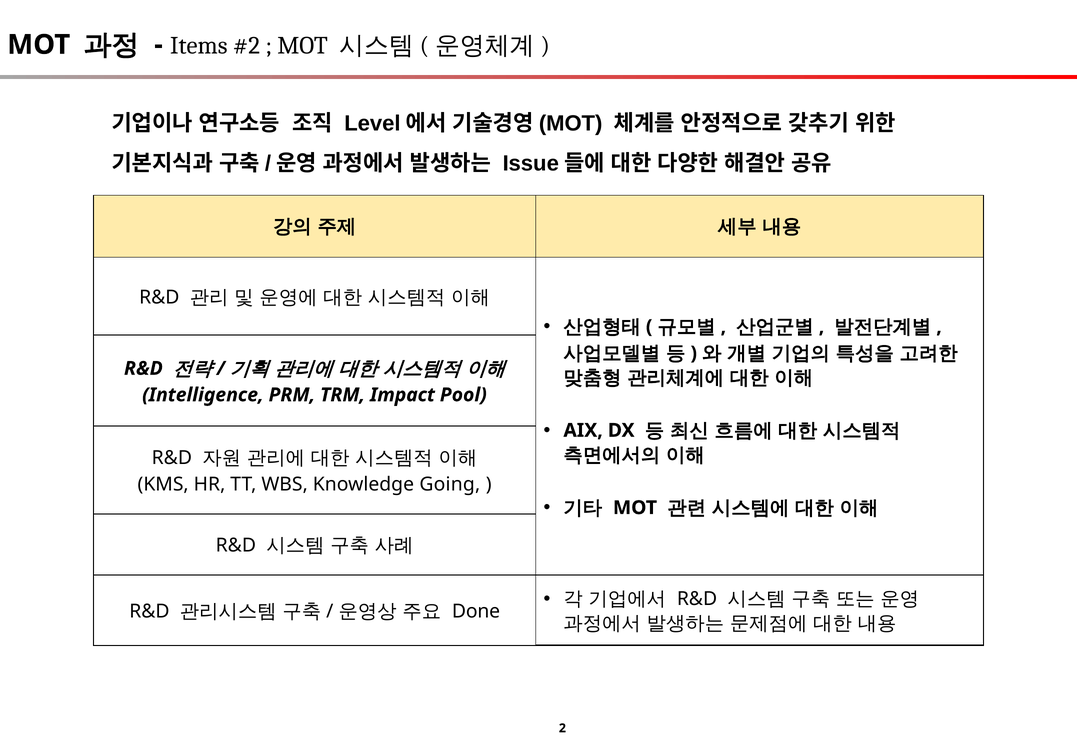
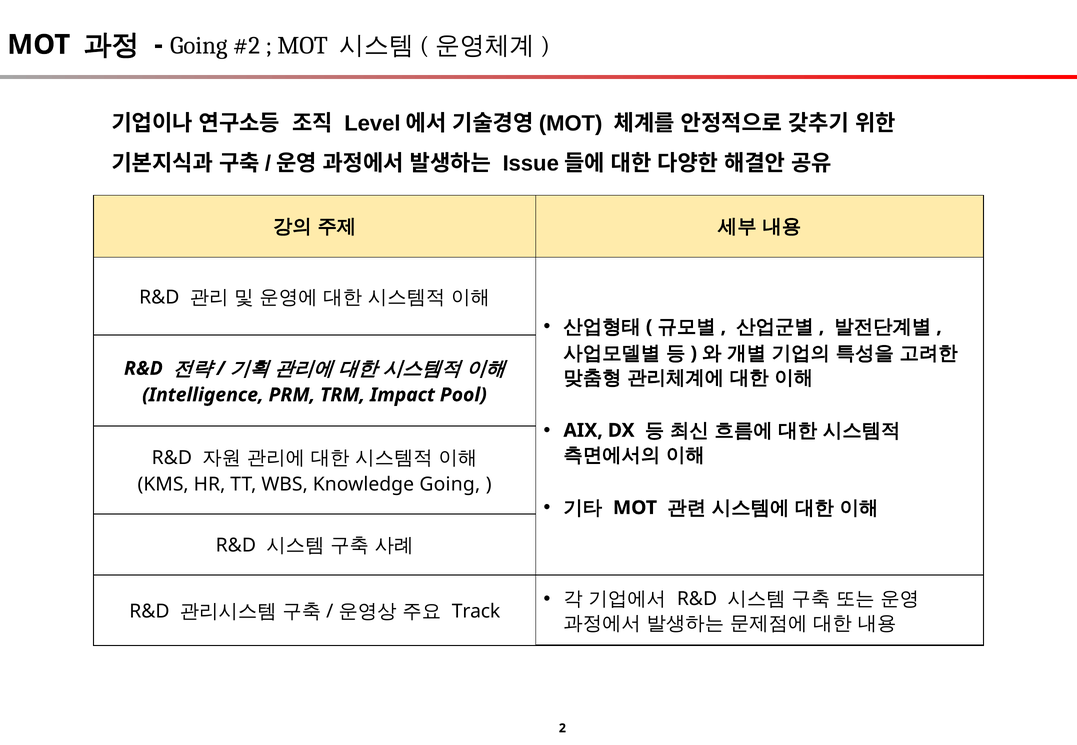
Items at (199, 46): Items -> Going
Done: Done -> Track
